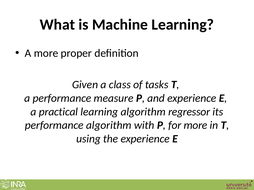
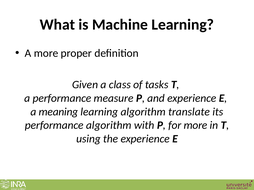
practical: practical -> meaning
regressor: regressor -> translate
